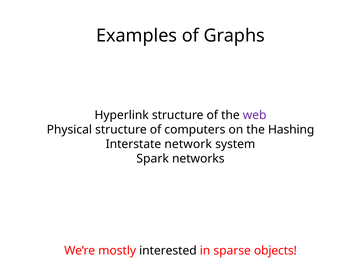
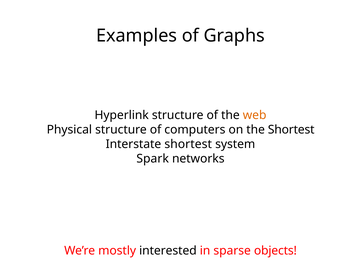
web colour: purple -> orange
the Hashing: Hashing -> Shortest
Interstate network: network -> shortest
